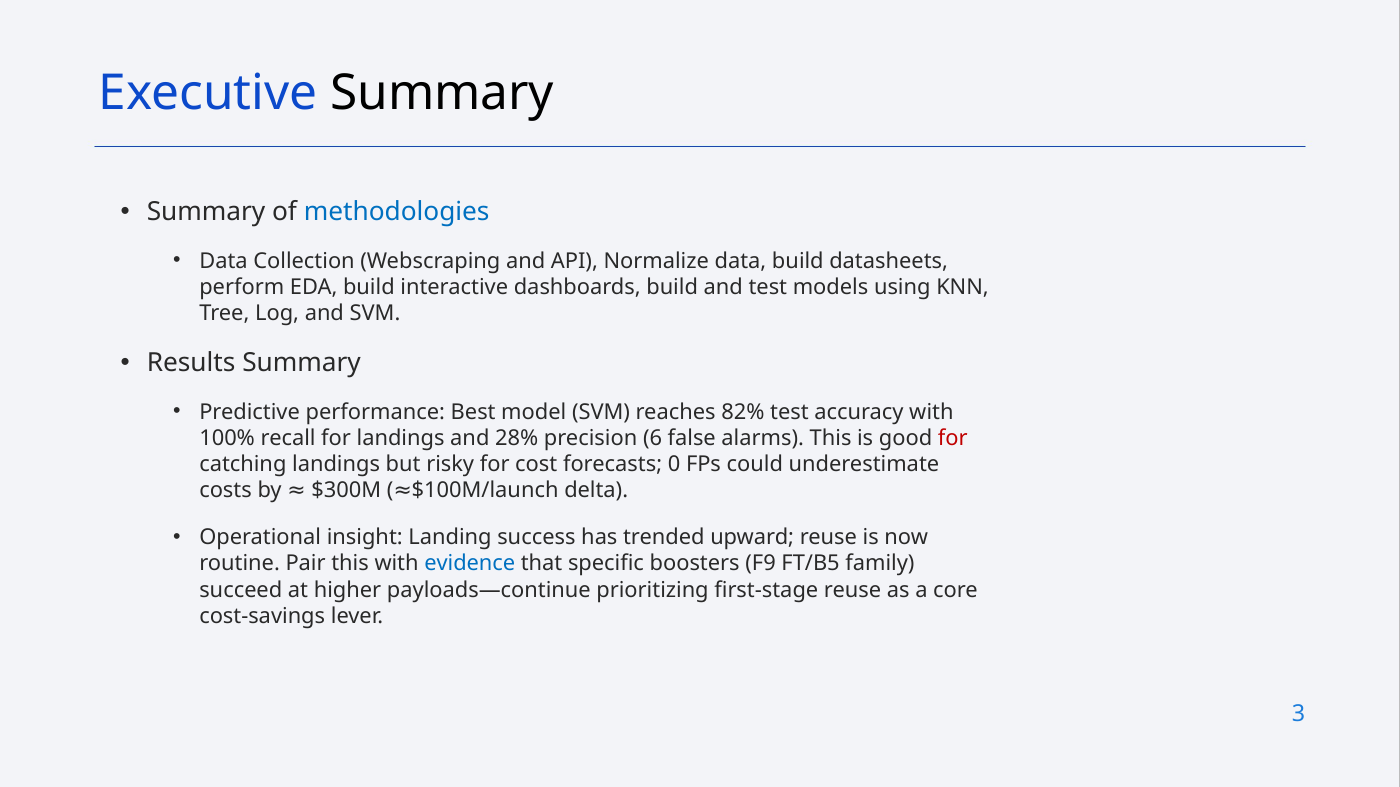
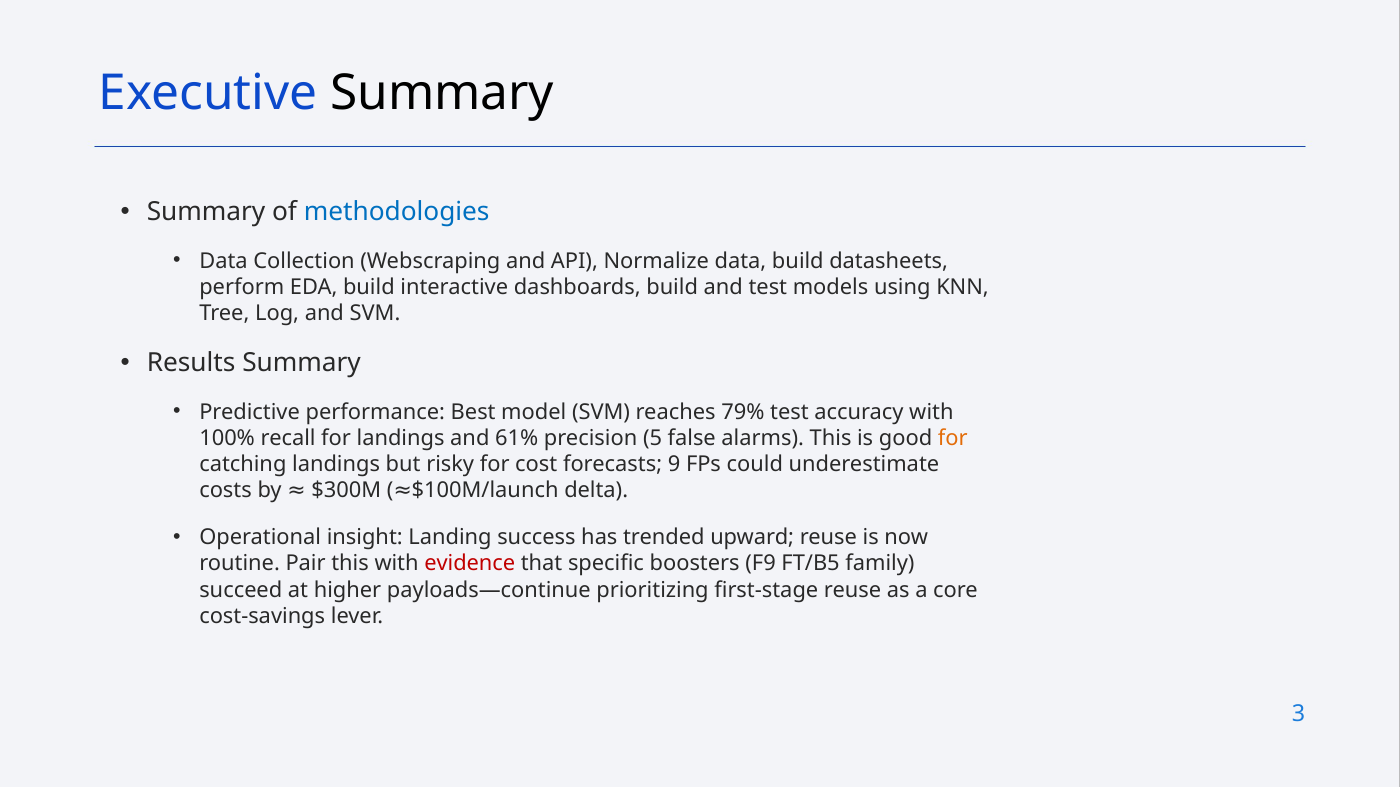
82%: 82% -> 79%
28%: 28% -> 61%
6: 6 -> 5
for at (953, 439) colour: red -> orange
0: 0 -> 9
evidence colour: blue -> red
